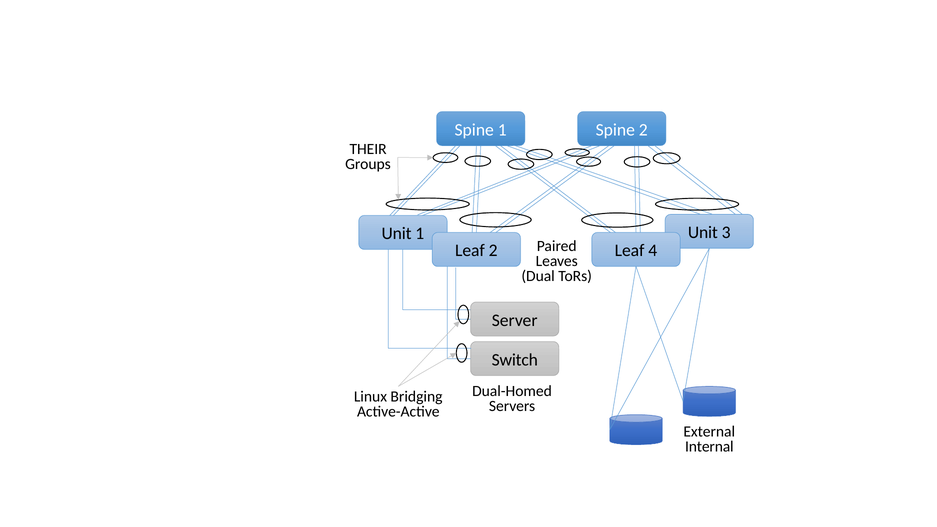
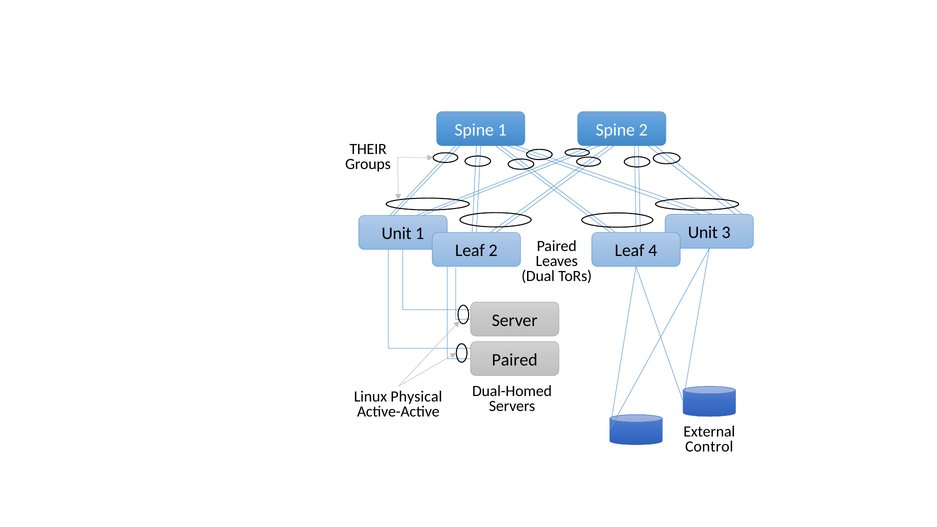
Switch at (515, 360): Switch -> Paired
Bridging: Bridging -> Physical
Internal: Internal -> Control
